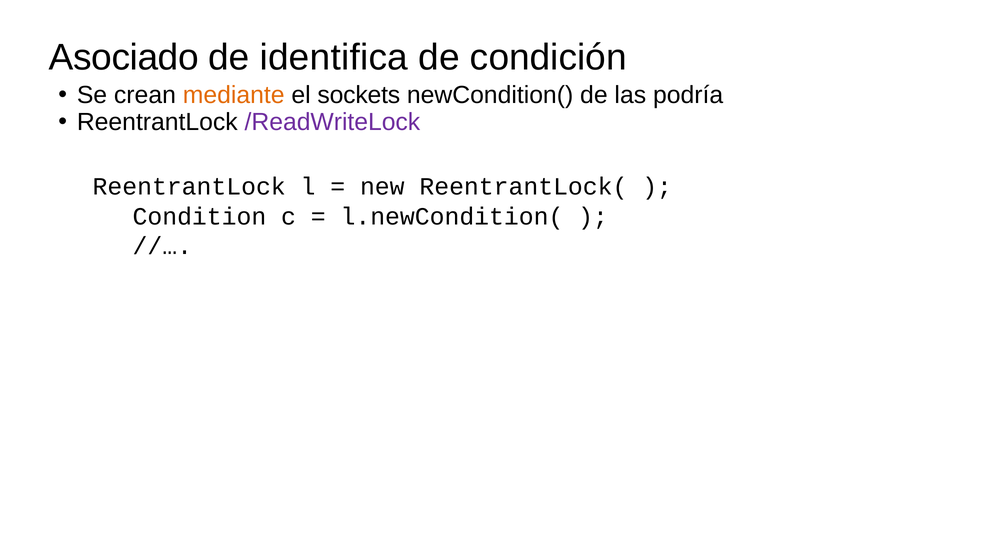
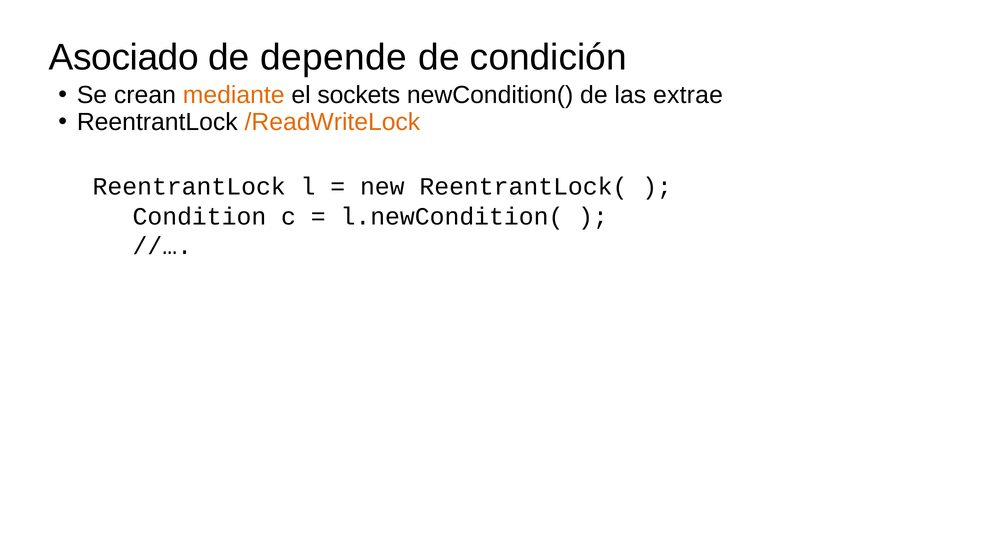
identifica: identifica -> depende
podría: podría -> extrae
/ReadWriteLock colour: purple -> orange
